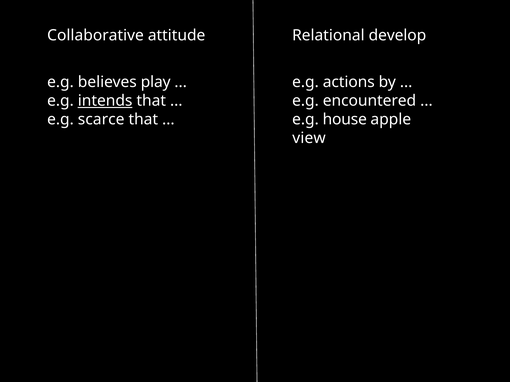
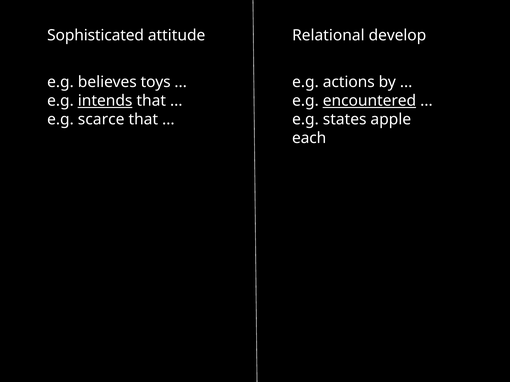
Collaborative: Collaborative -> Sophisticated
play: play -> toys
encountered underline: none -> present
house: house -> states
view: view -> each
